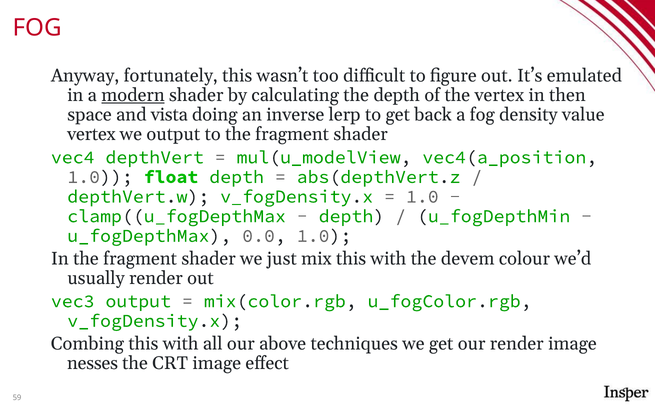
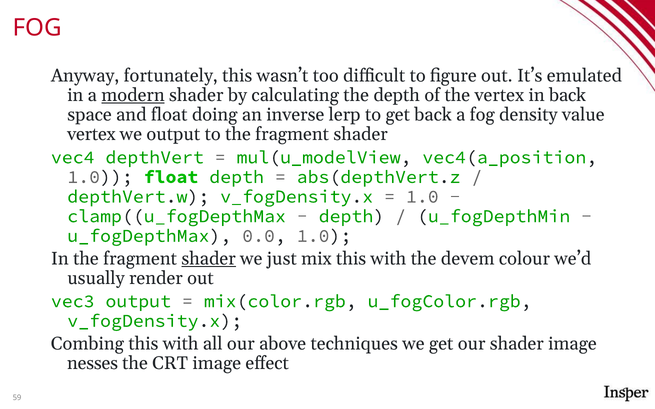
in then: then -> back
and vista: vista -> float
shader at (209, 259) underline: none -> present
our render: render -> shader
